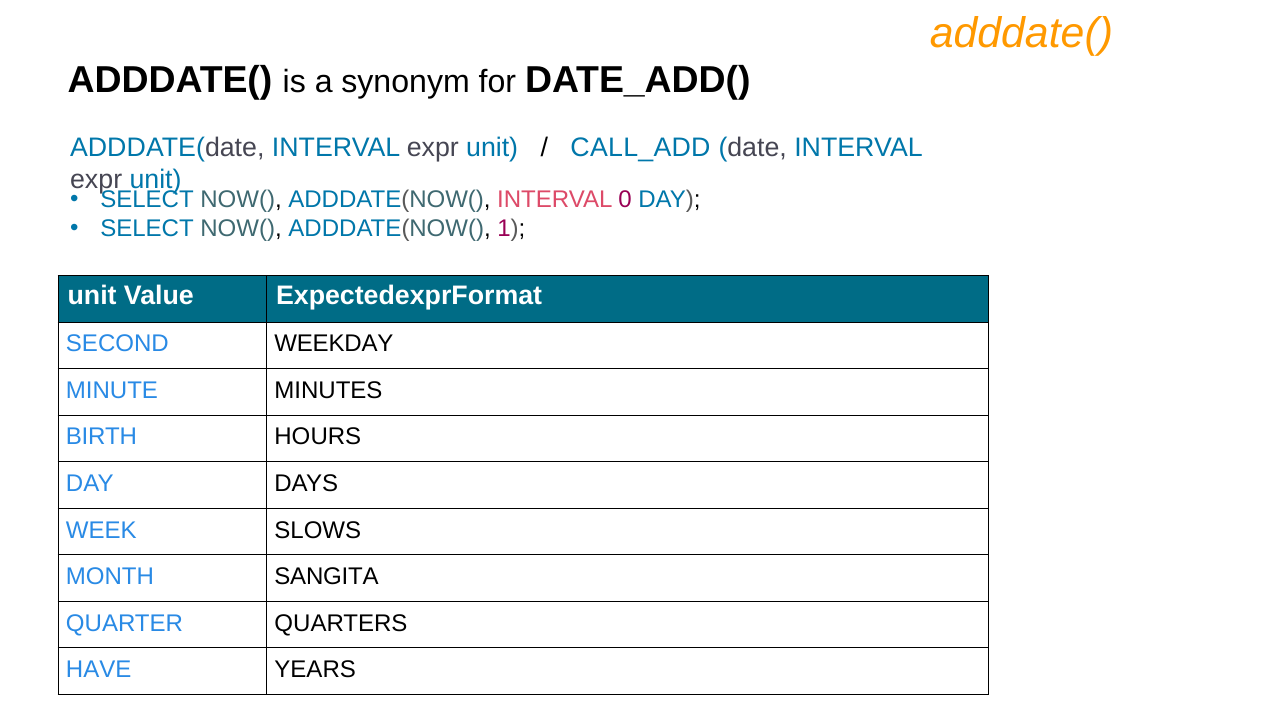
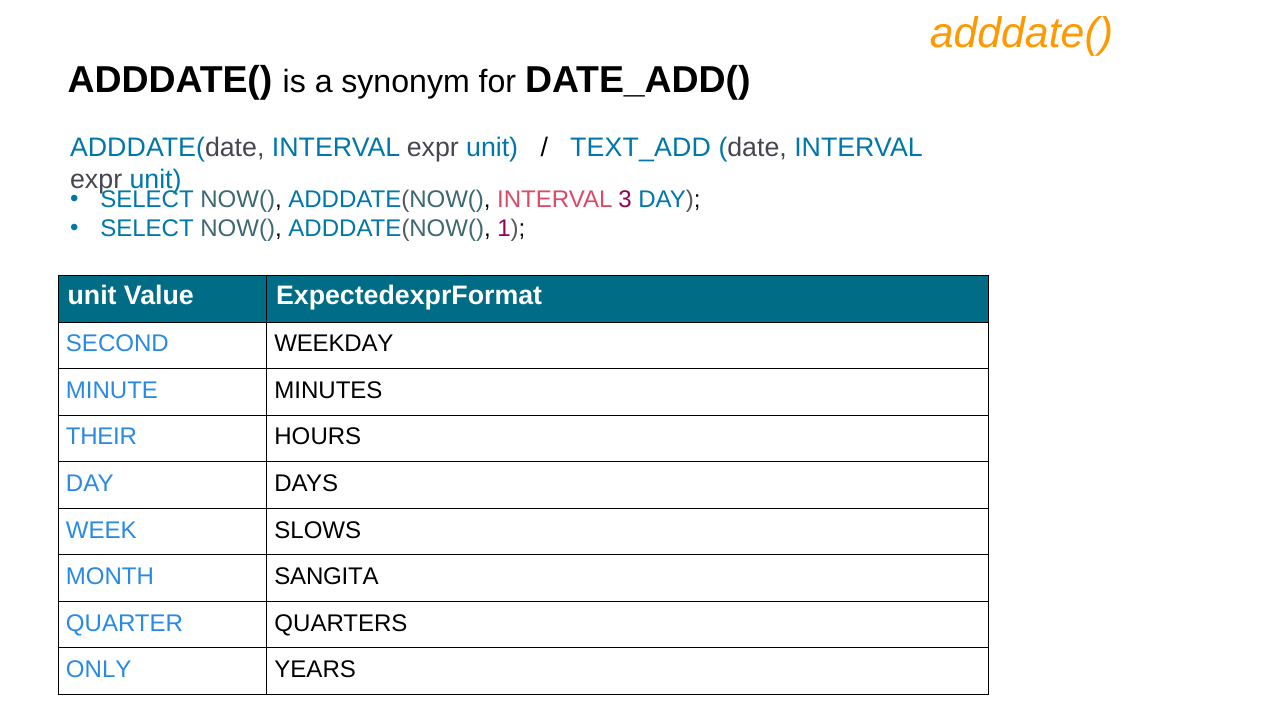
CALL_ADD: CALL_ADD -> TEXT_ADD
0: 0 -> 3
BIRTH: BIRTH -> THEIR
HAVE: HAVE -> ONLY
